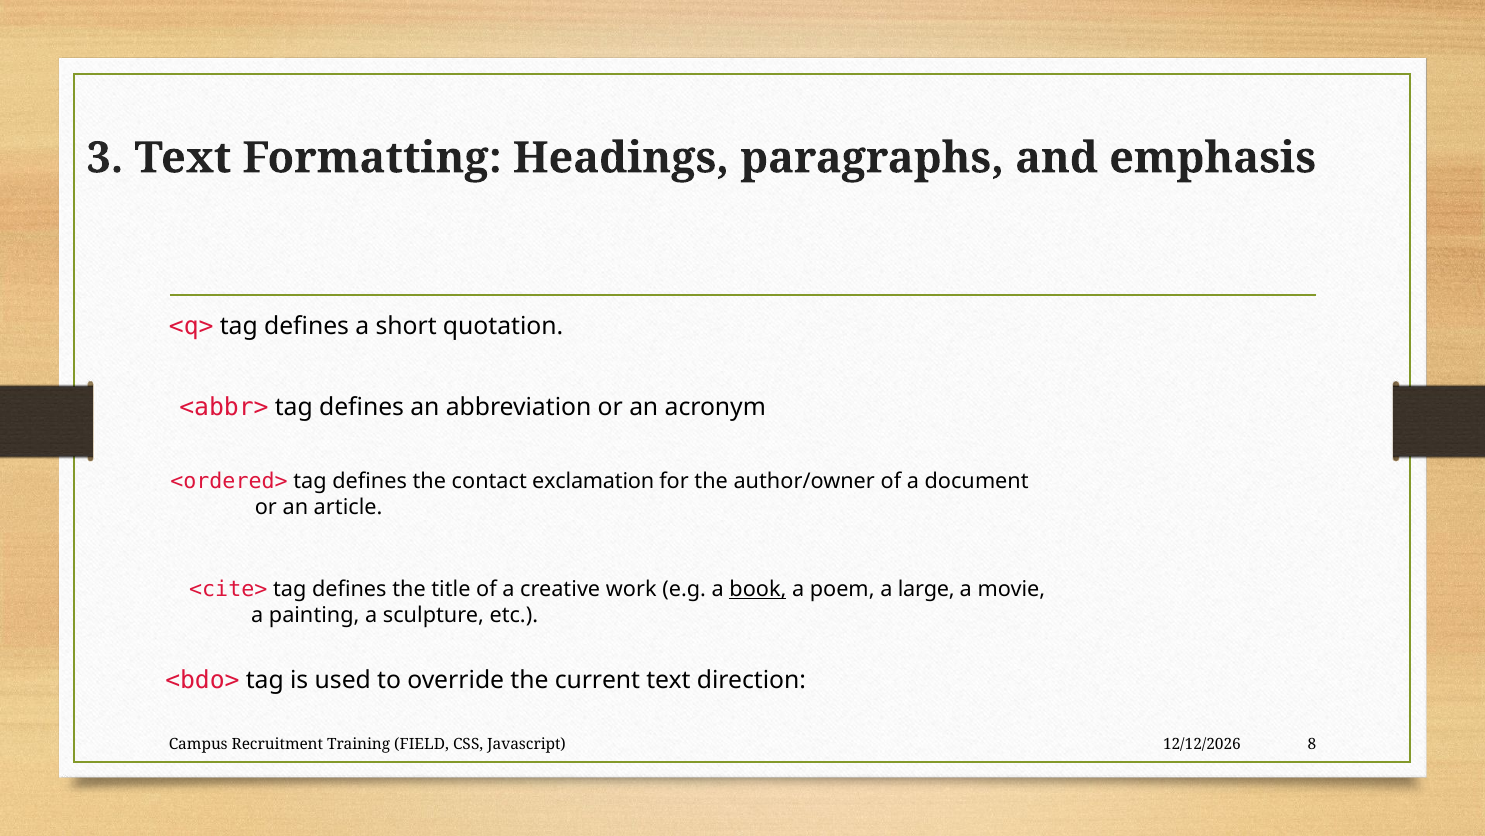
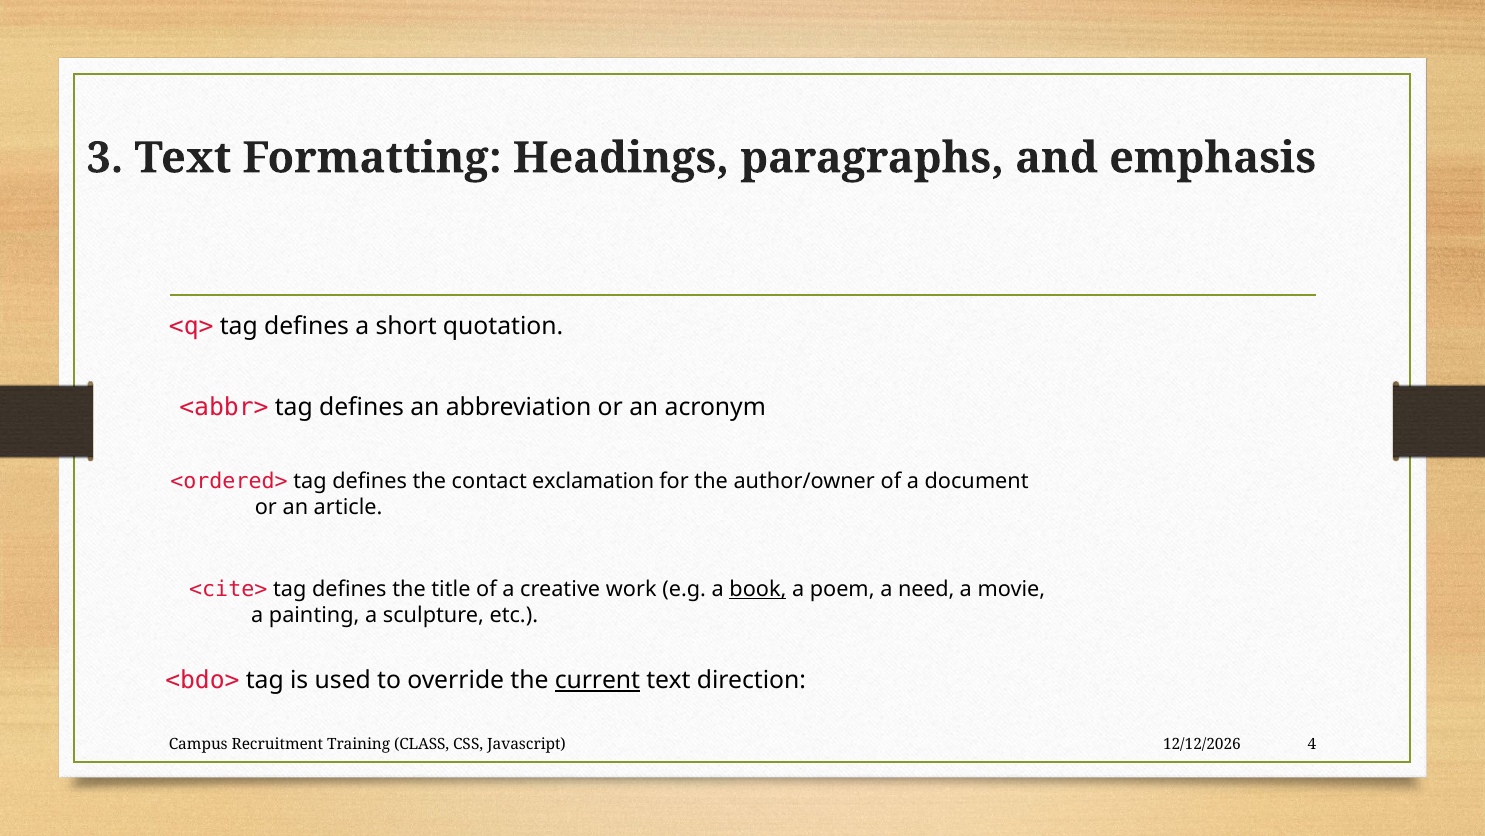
large: large -> need
current underline: none -> present
FIELD: FIELD -> CLASS
8: 8 -> 4
